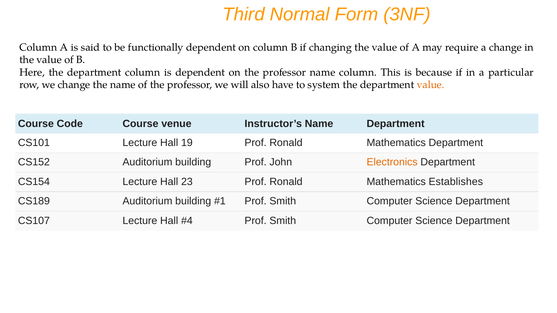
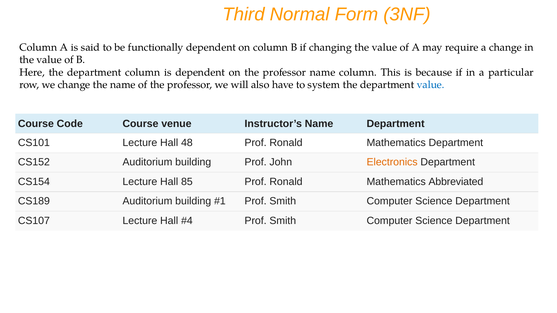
value at (431, 85) colour: orange -> blue
19: 19 -> 48
23: 23 -> 85
Establishes: Establishes -> Abbreviated
